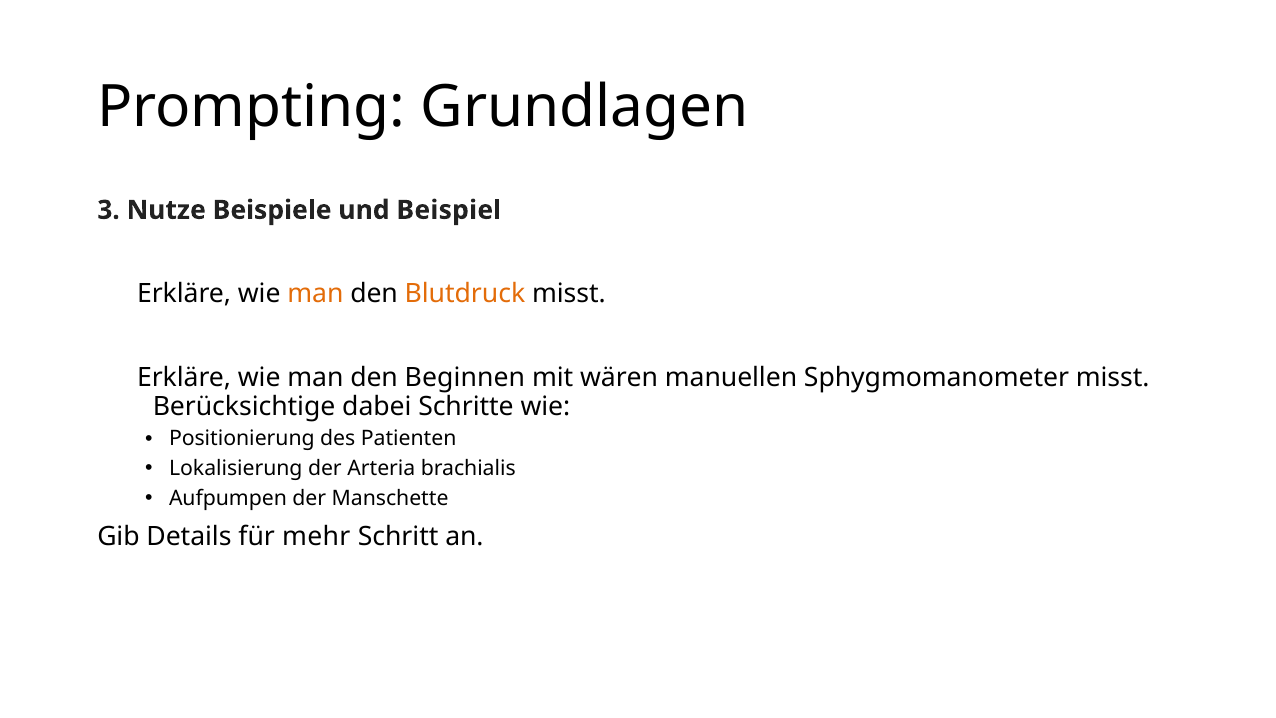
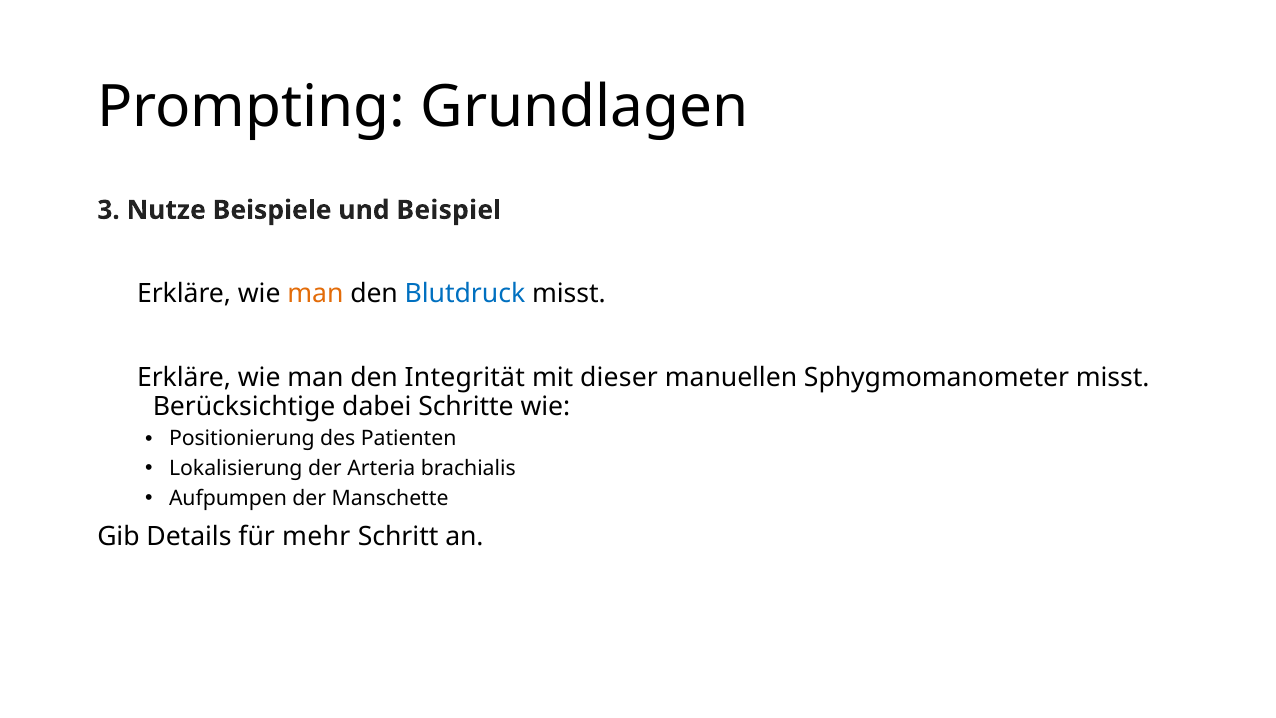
Blutdruck colour: orange -> blue
Beginnen: Beginnen -> Integrität
wären: wären -> dieser
